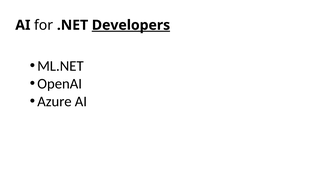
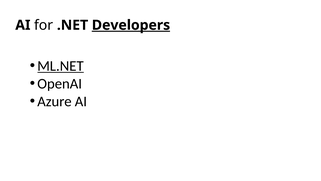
ML.NET underline: none -> present
